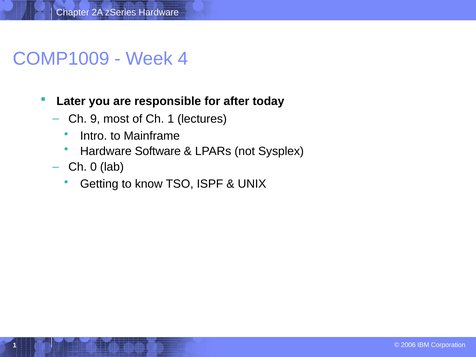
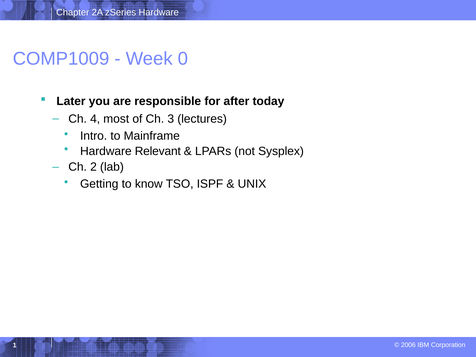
4: 4 -> 0
9: 9 -> 4
Ch 1: 1 -> 3
Software: Software -> Relevant
0: 0 -> 2
